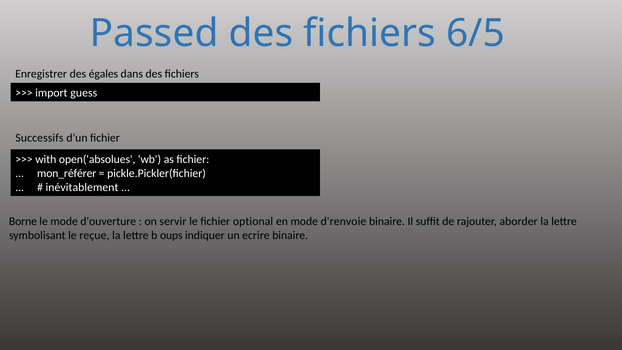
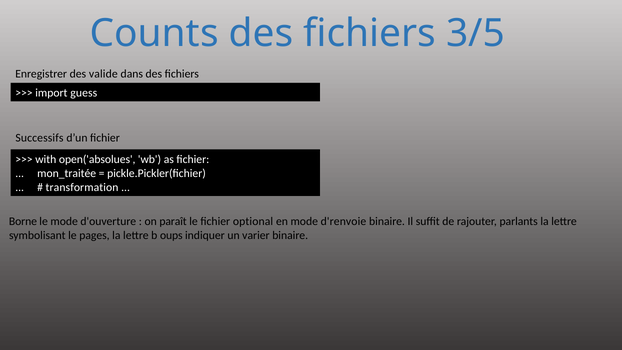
Passed: Passed -> Counts
6/5: 6/5 -> 3/5
égales: égales -> valide
mon_référer: mon_référer -> mon_traitée
inévitablement: inévitablement -> transformation
servir: servir -> paraît
aborder: aborder -> parlants
reçue: reçue -> pages
ecrire: ecrire -> varier
